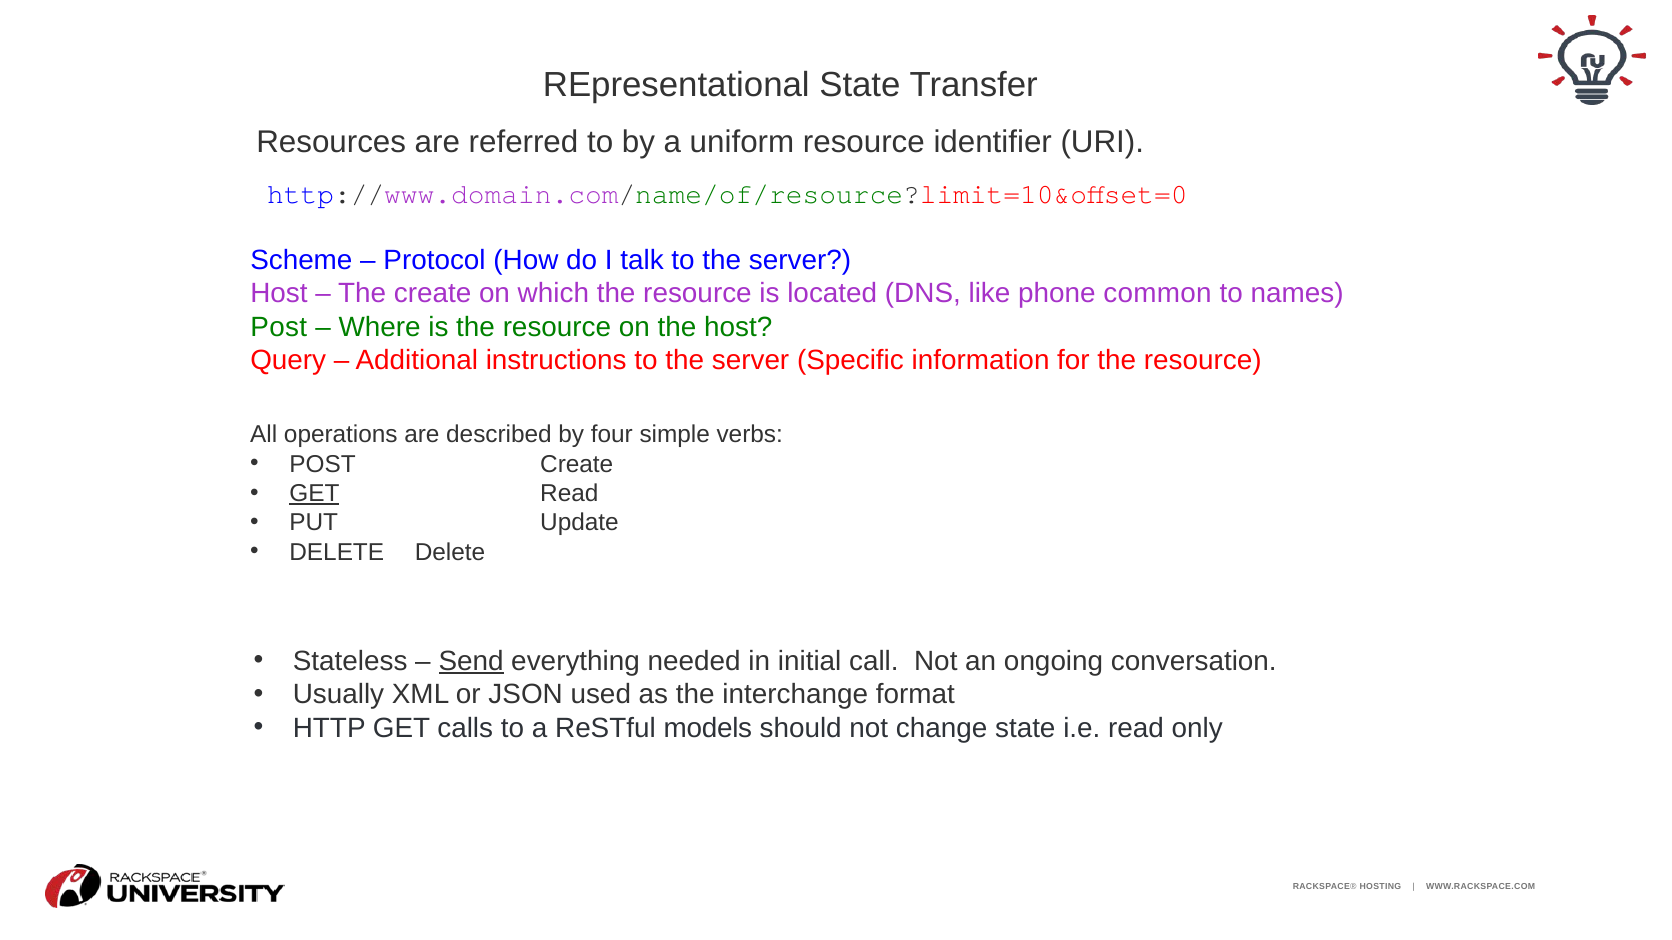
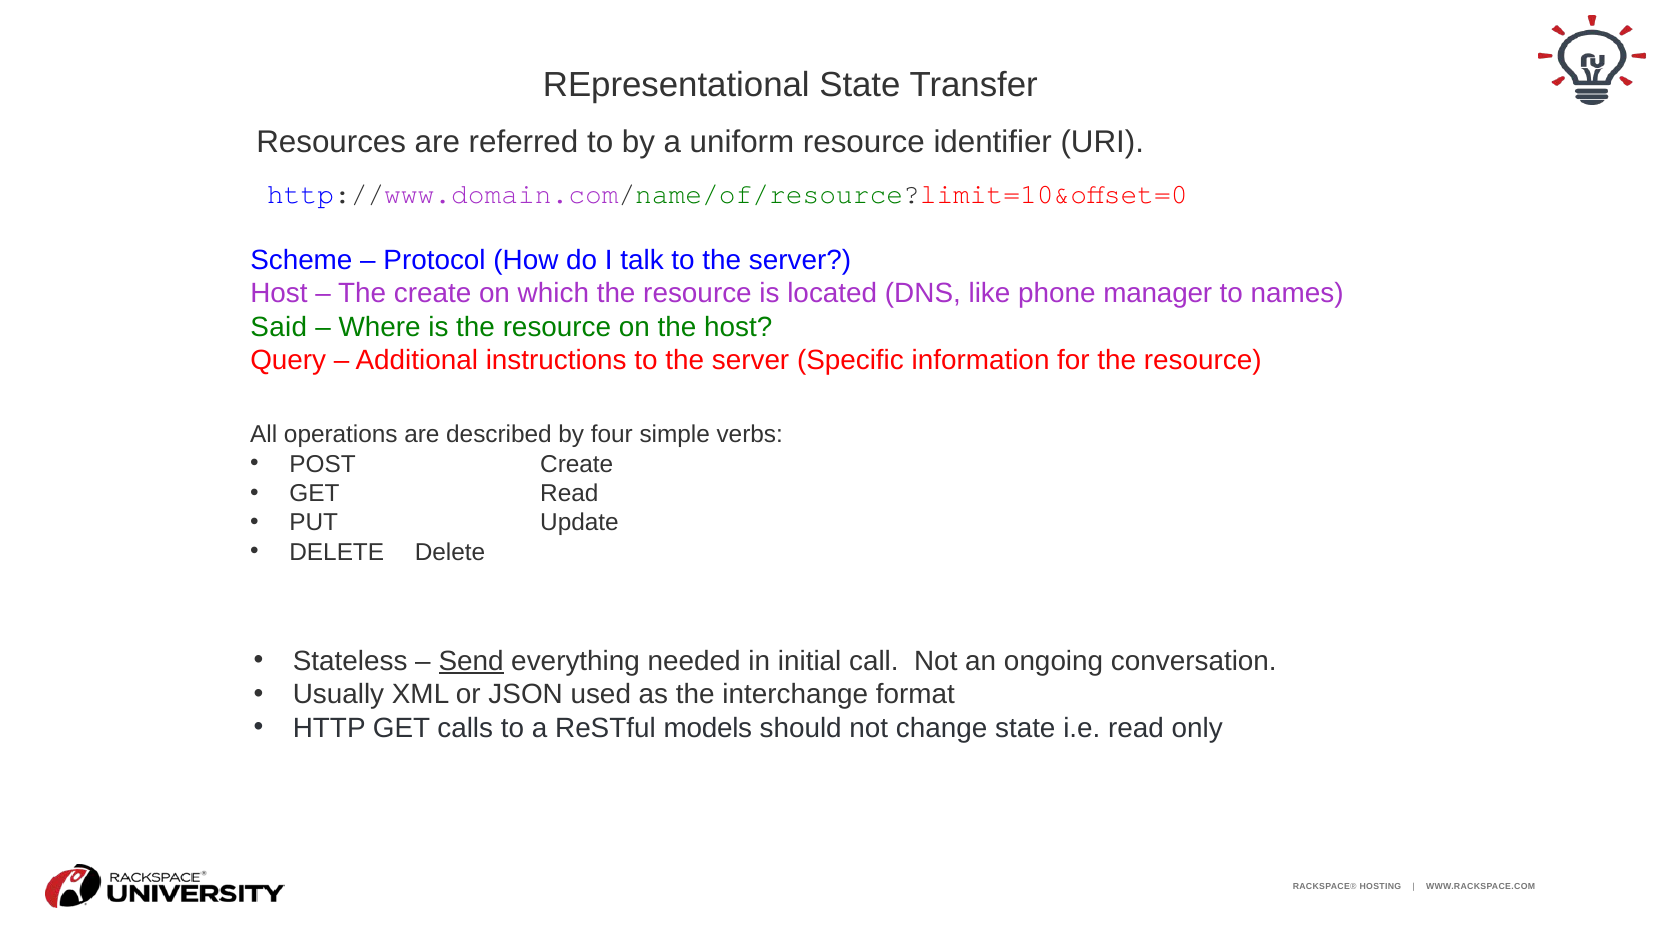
common: common -> manager
Post at (279, 327): Post -> Said
GET at (314, 494) underline: present -> none
